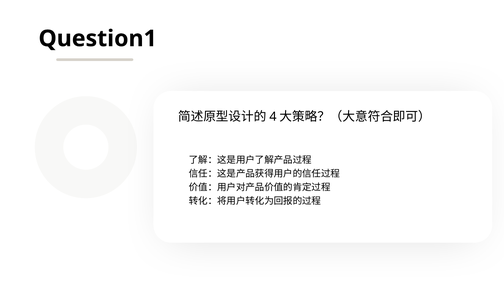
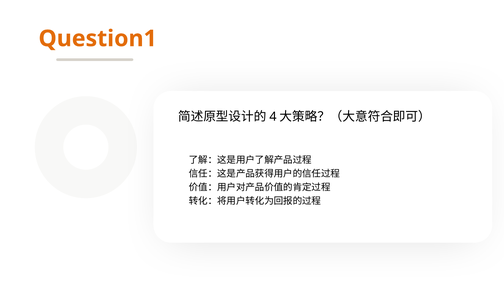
Question1 colour: black -> orange
